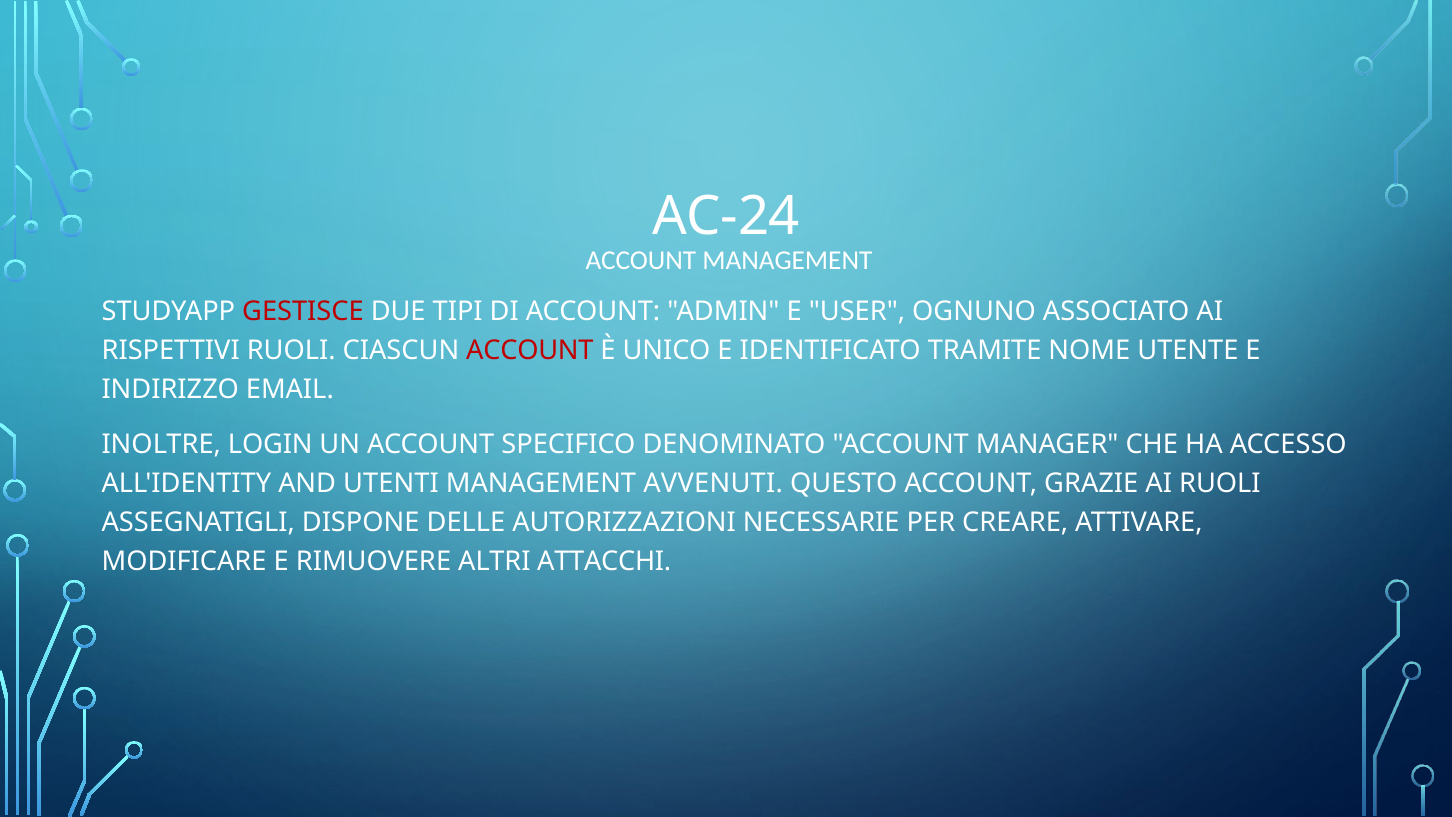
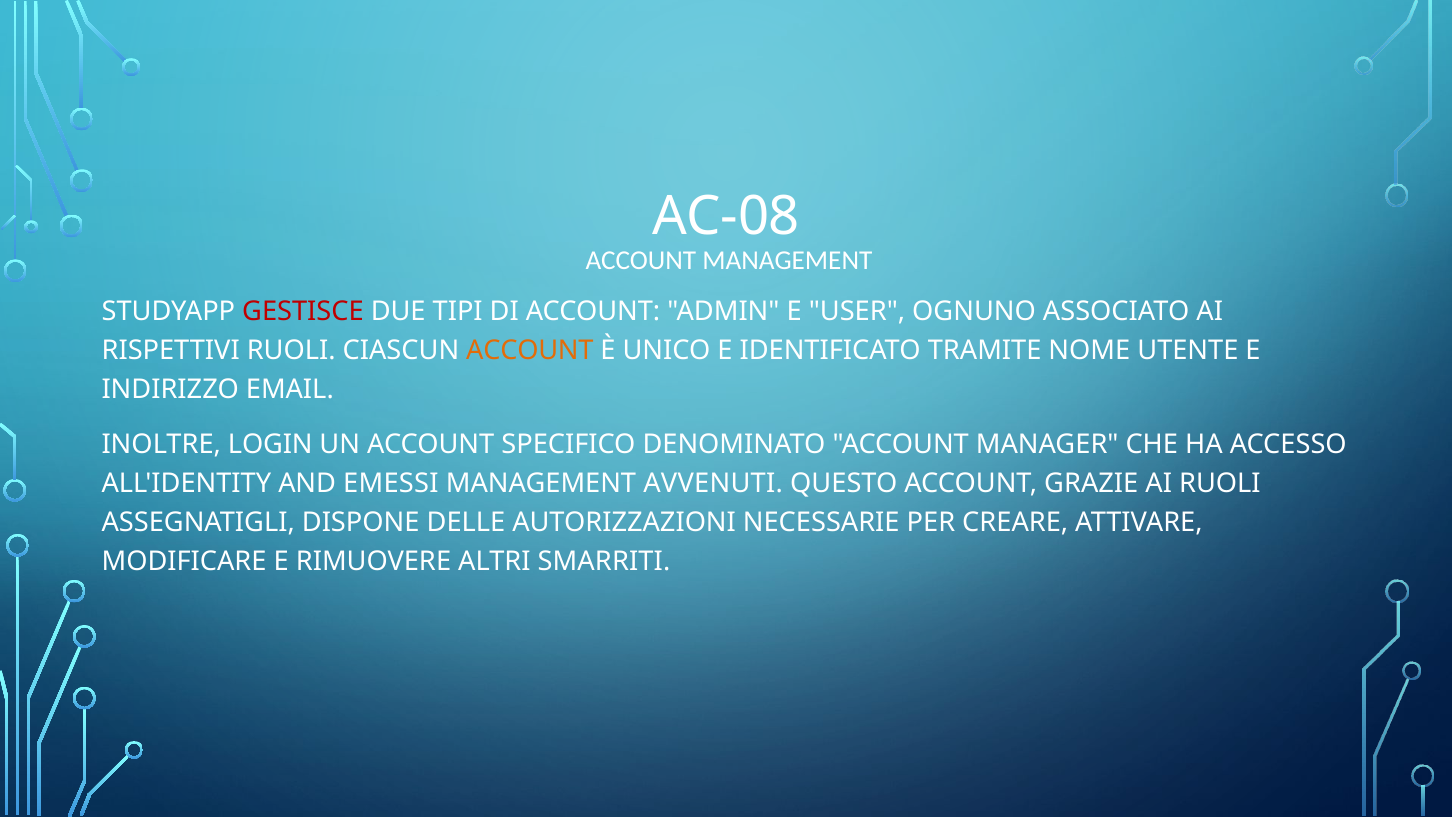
AC-24: AC-24 -> AC-08
ACCOUNT at (530, 351) colour: red -> orange
UTENTI: UTENTI -> EMESSI
ATTACCHI: ATTACCHI -> SMARRITI
